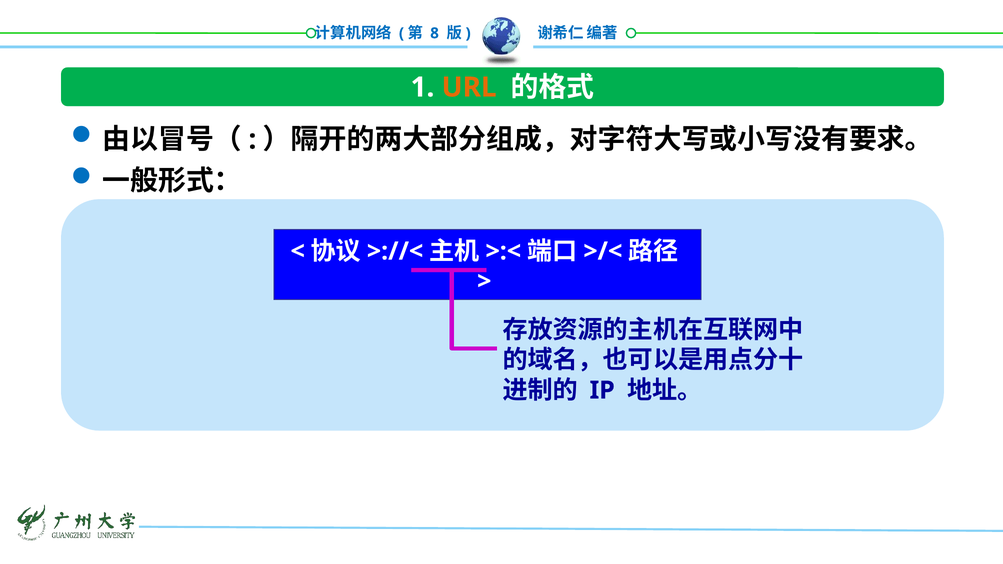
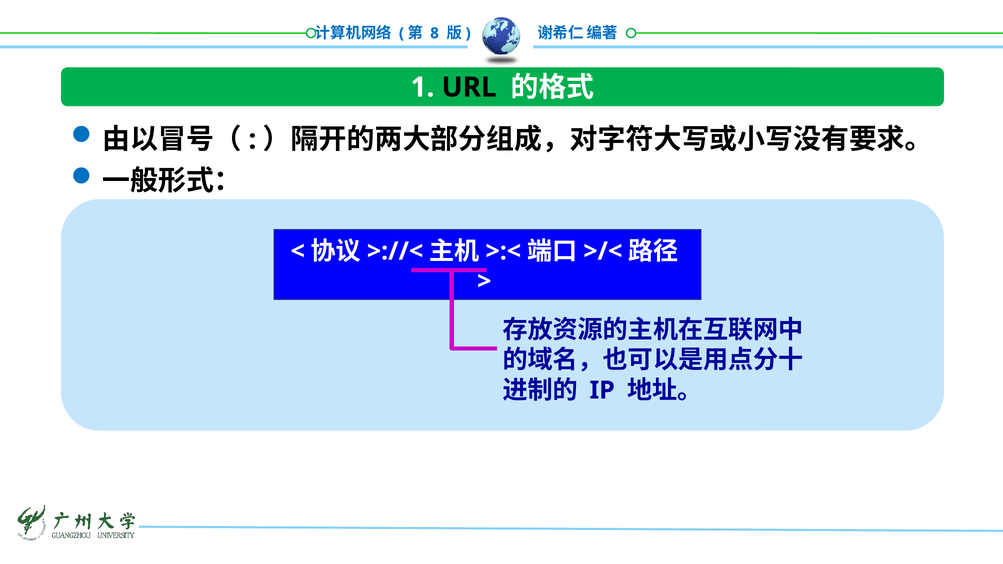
URL colour: orange -> black
